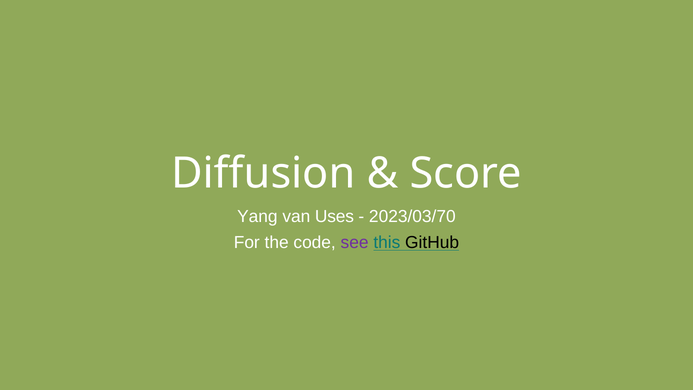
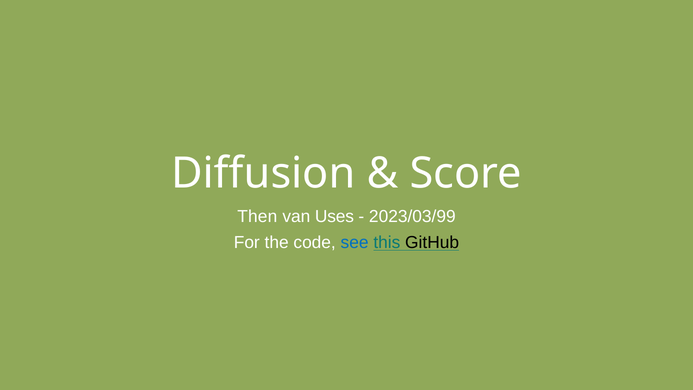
Yang: Yang -> Then
2023/03/70: 2023/03/70 -> 2023/03/99
see colour: purple -> blue
